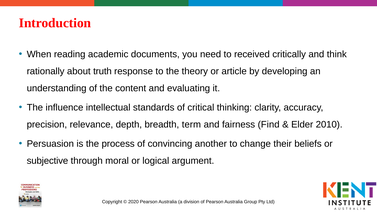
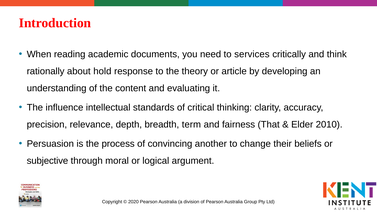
received: received -> services
truth: truth -> hold
Find: Find -> That
